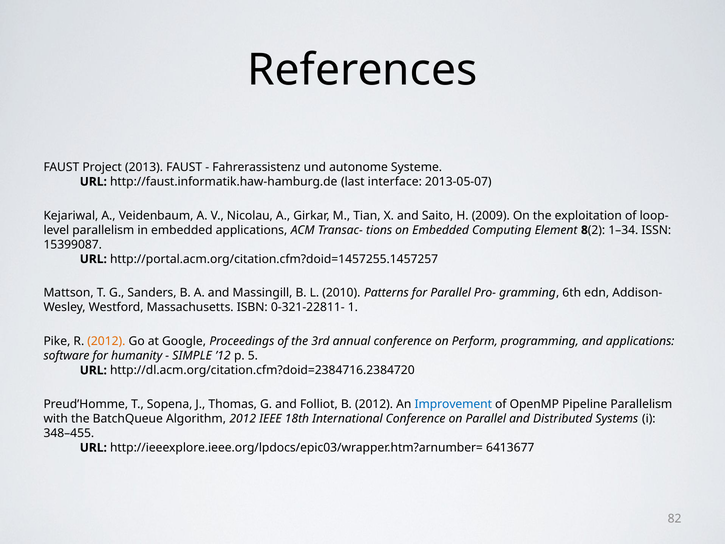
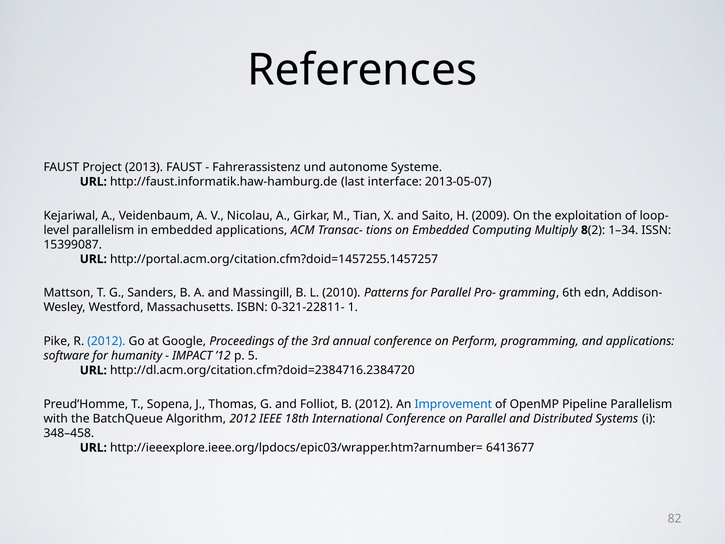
Element: Element -> Multiply
2012 at (106, 341) colour: orange -> blue
SIMPLE: SIMPLE -> IMPACT
348–455: 348–455 -> 348–458
